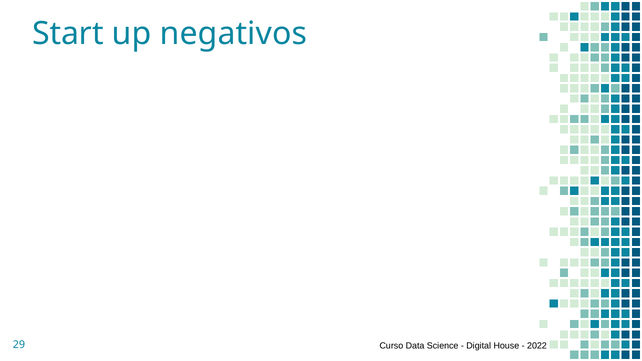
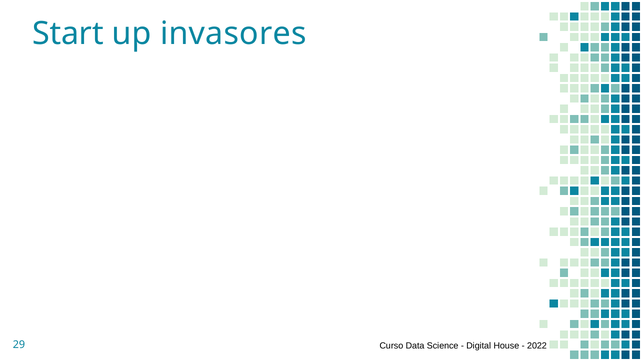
negativos: negativos -> invasores
